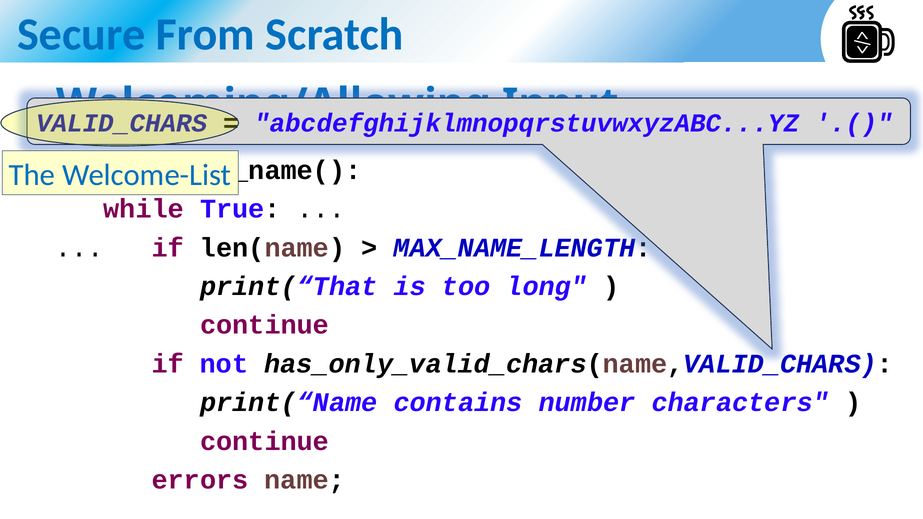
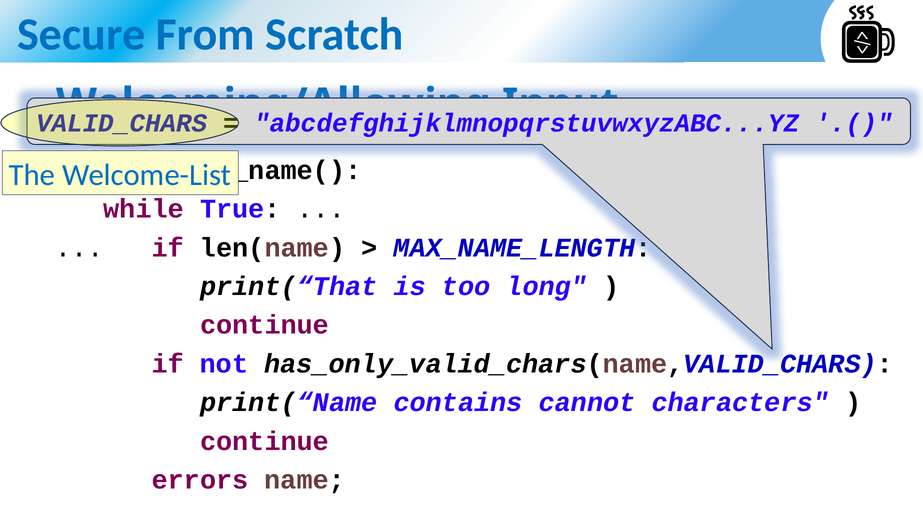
number: number -> cannot
